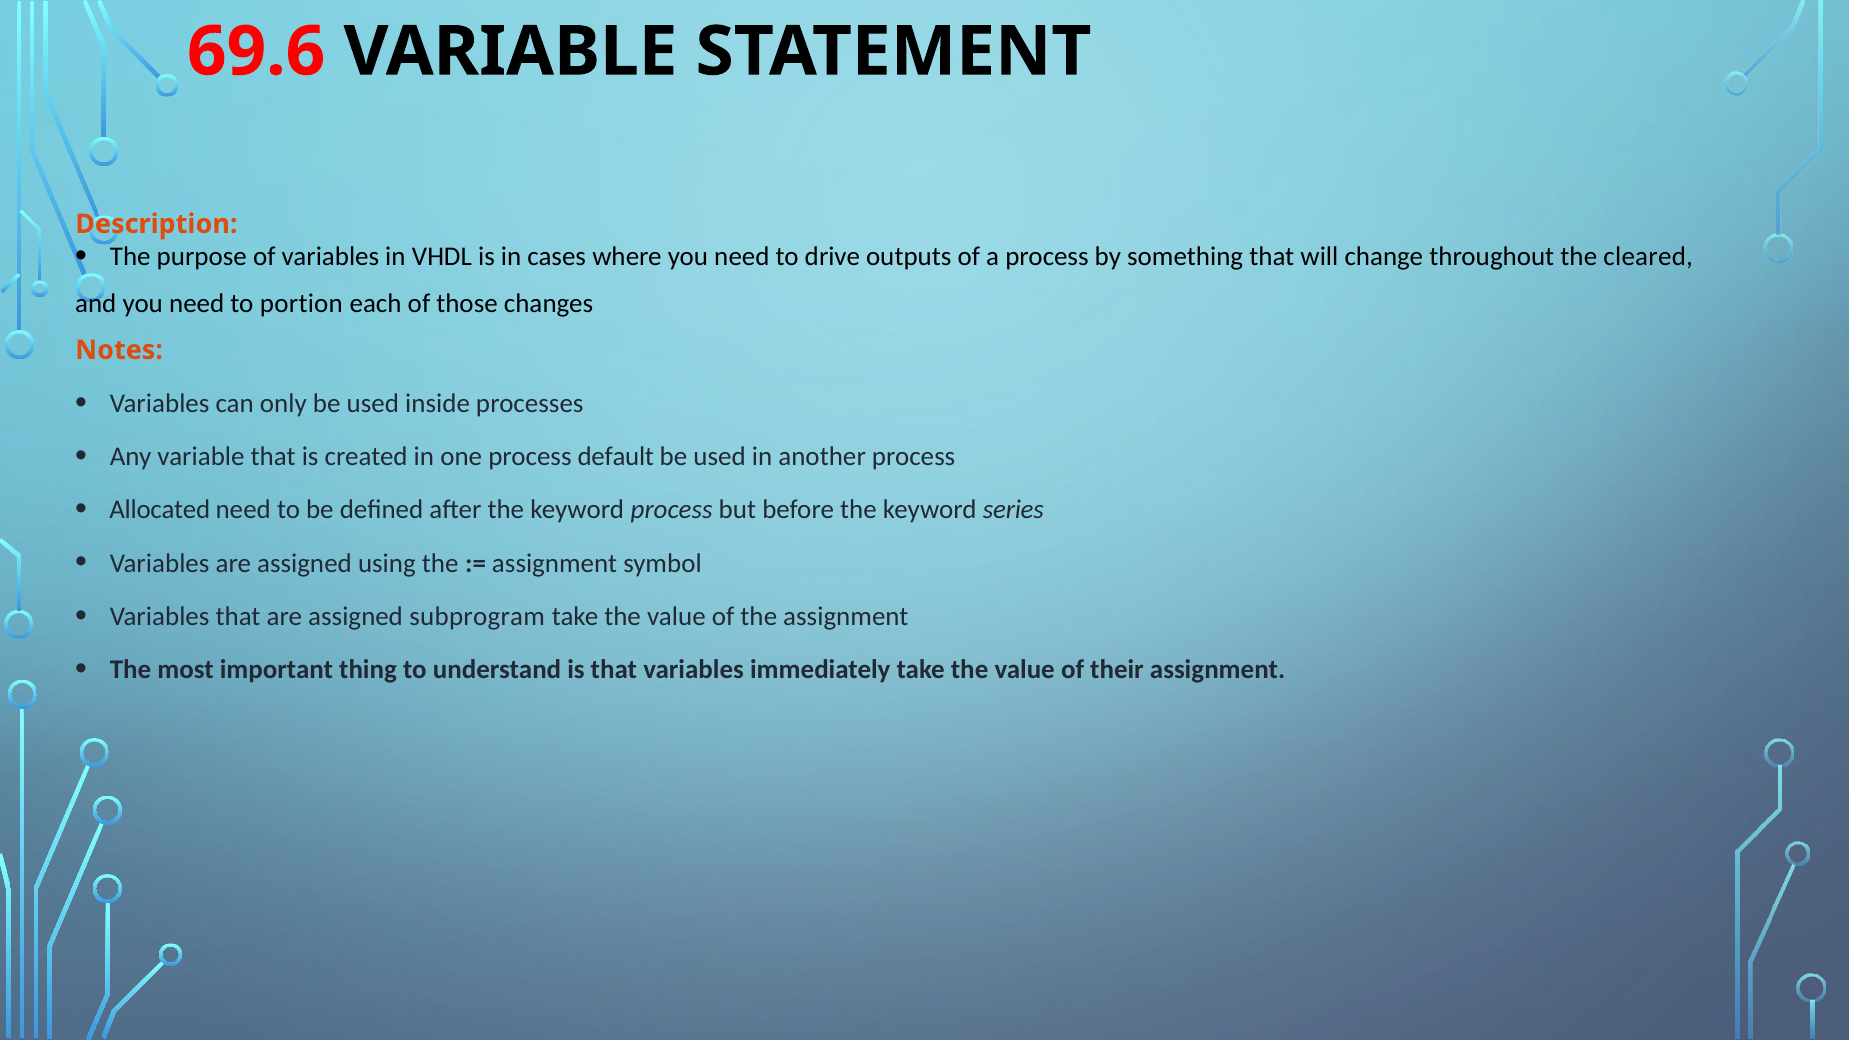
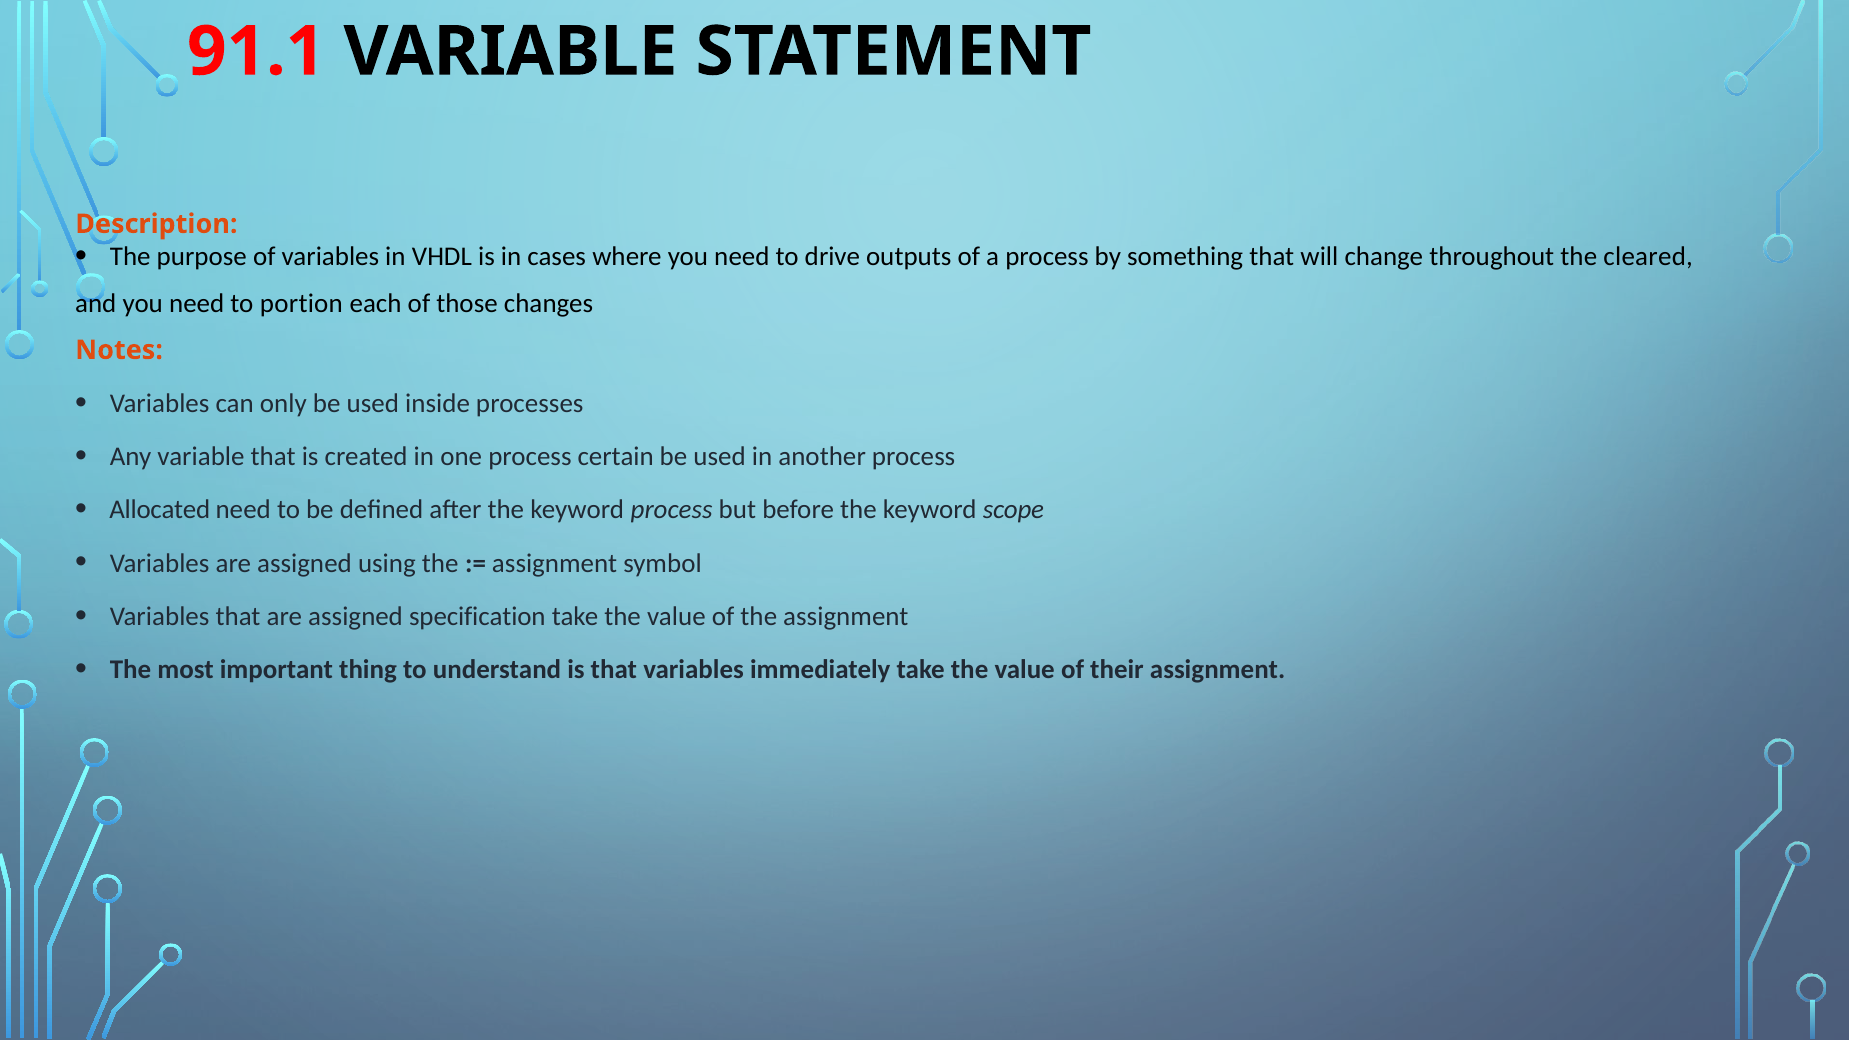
69.6: 69.6 -> 91.1
default: default -> certain
series: series -> scope
subprogram: subprogram -> specification
